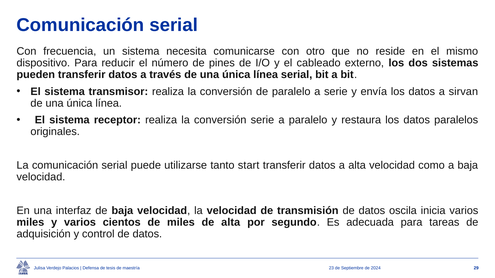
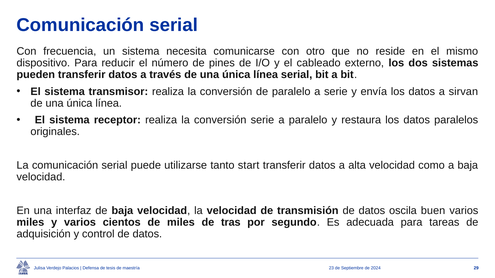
inicia: inicia -> buen
de alta: alta -> tras
